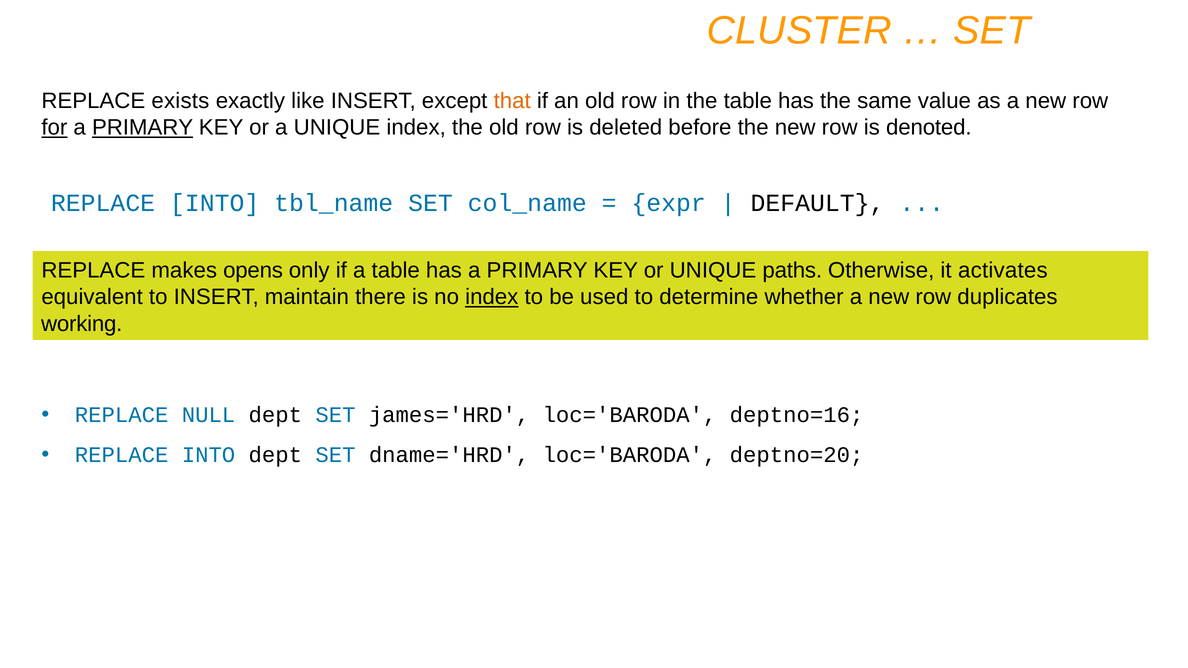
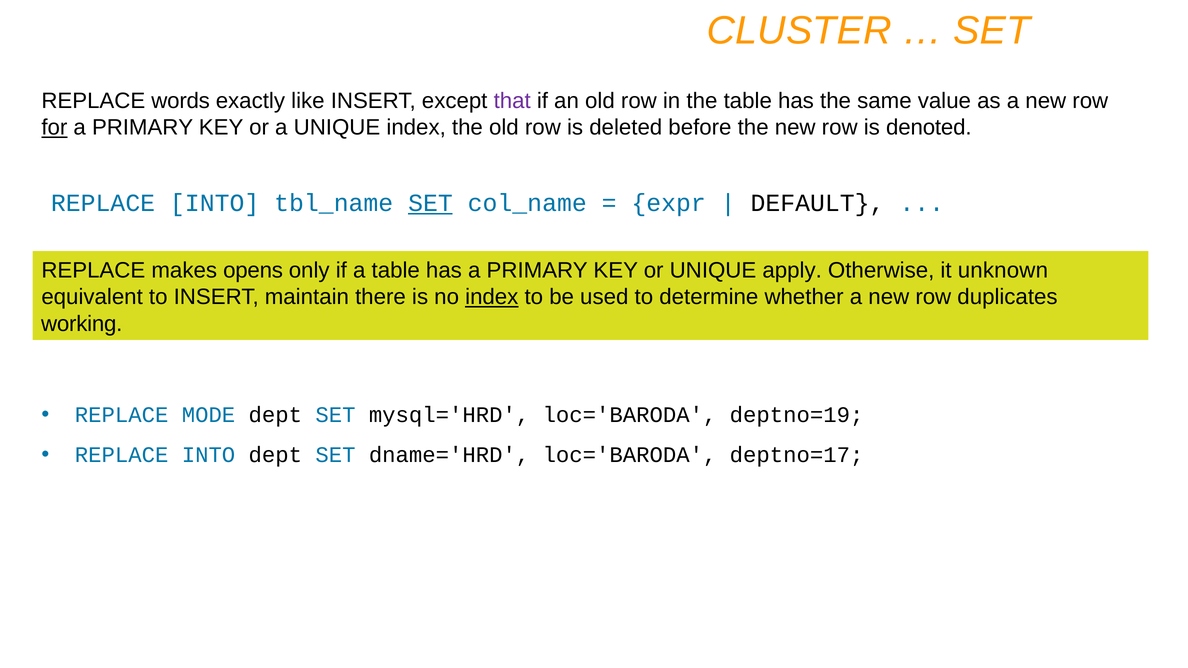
exists: exists -> words
that colour: orange -> purple
PRIMARY at (143, 128) underline: present -> none
SET at (430, 203) underline: none -> present
paths: paths -> apply
activates: activates -> unknown
NULL: NULL -> MODE
james='HRD: james='HRD -> mysql='HRD
deptno=16: deptno=16 -> deptno=19
deptno=20: deptno=20 -> deptno=17
